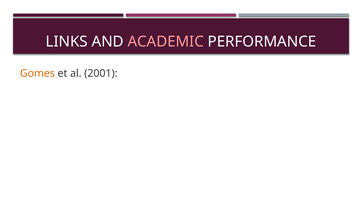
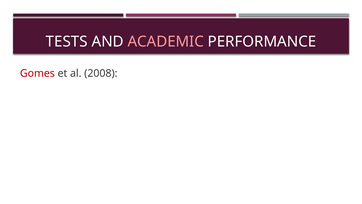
LINKS: LINKS -> TESTS
Gomes colour: orange -> red
2001: 2001 -> 2008
